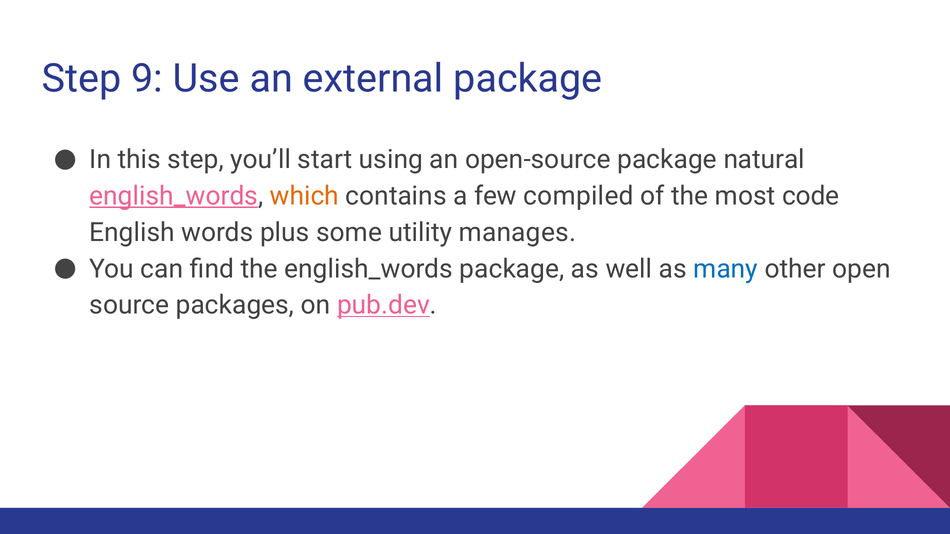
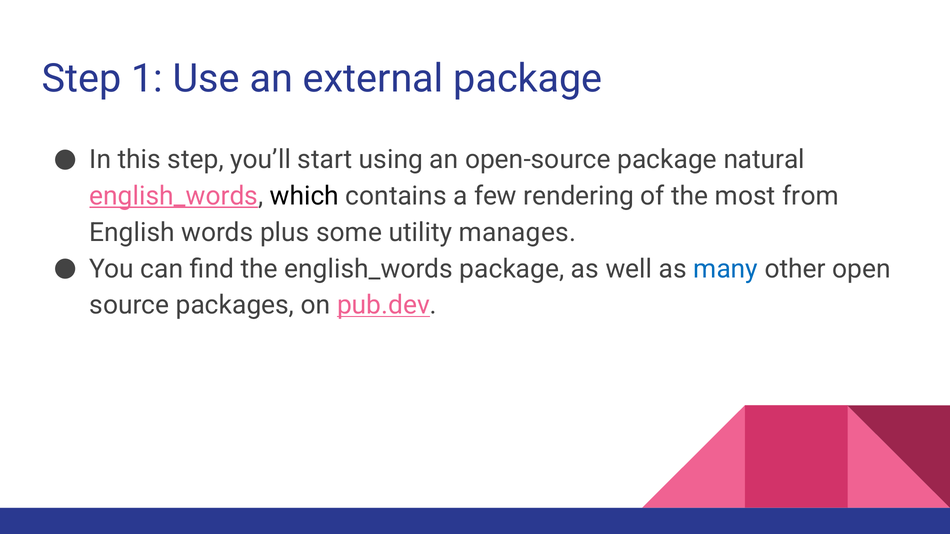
9: 9 -> 1
which colour: orange -> black
compiled: compiled -> rendering
code: code -> from
